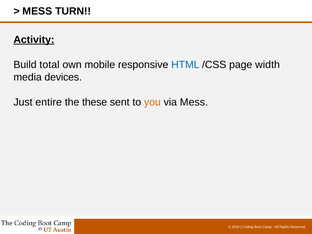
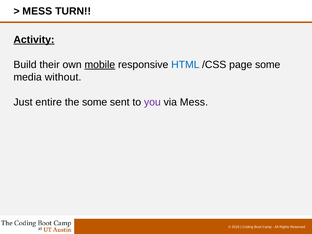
total: total -> their
mobile underline: none -> present
page width: width -> some
devices: devices -> without
the these: these -> some
you colour: orange -> purple
